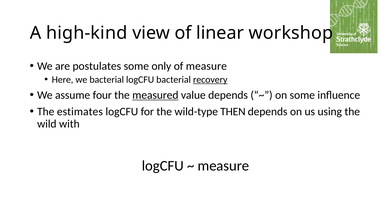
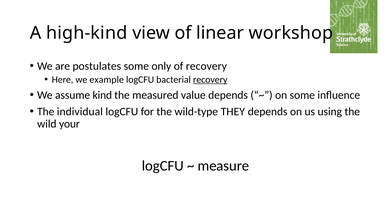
of measure: measure -> recovery
we bacterial: bacterial -> example
four: four -> kind
measured underline: present -> none
estimates: estimates -> individual
THEN: THEN -> THEY
with: with -> your
